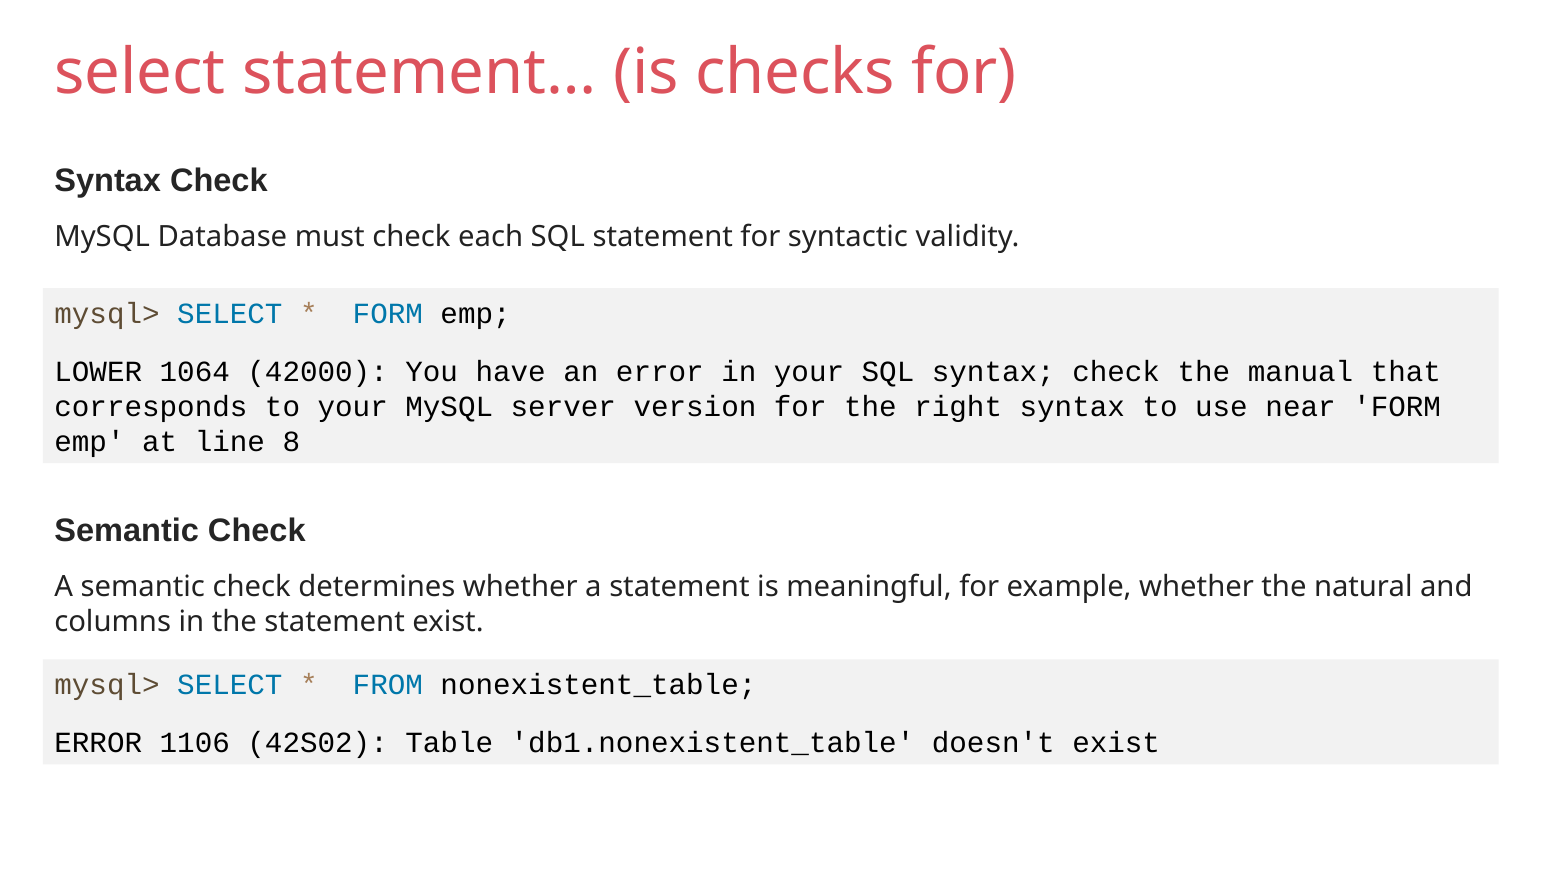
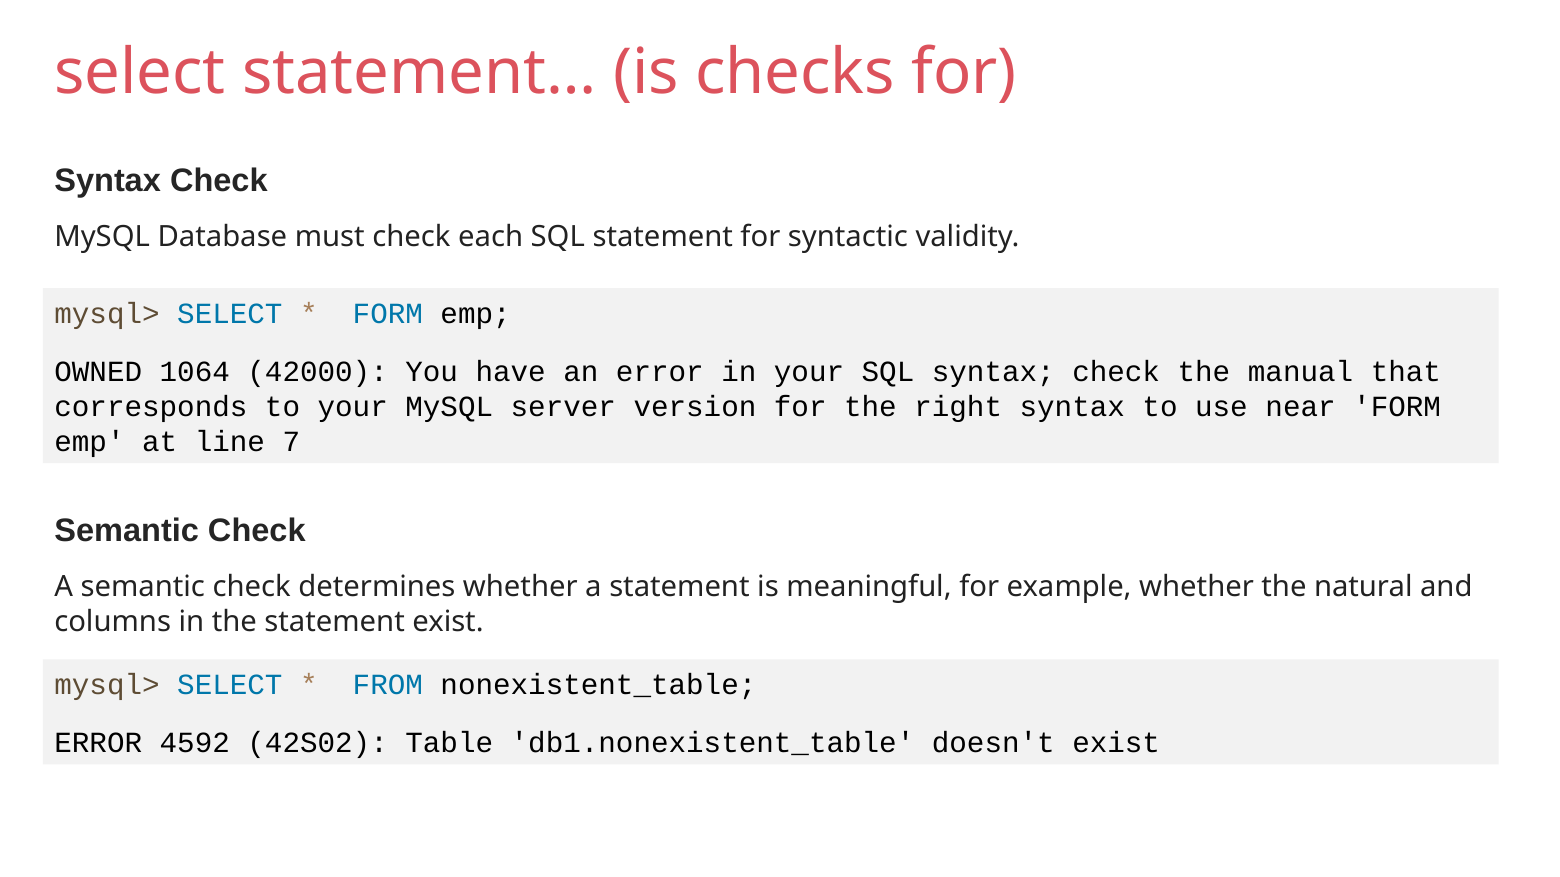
LOWER: LOWER -> OWNED
8: 8 -> 7
1106: 1106 -> 4592
